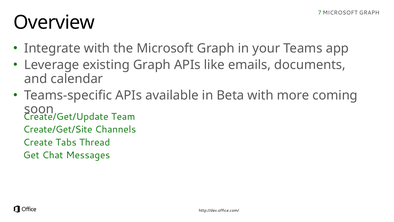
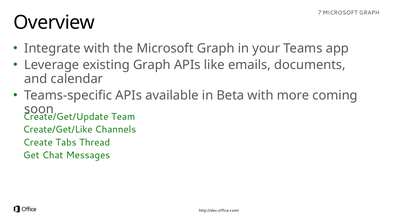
Create/Get/Site: Create/Get/Site -> Create/Get/Like
